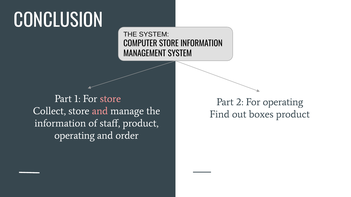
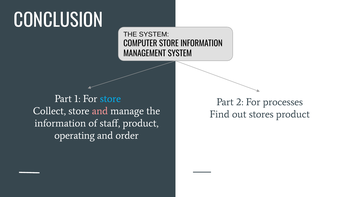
store at (110, 99) colour: pink -> light blue
For operating: operating -> processes
boxes: boxes -> stores
